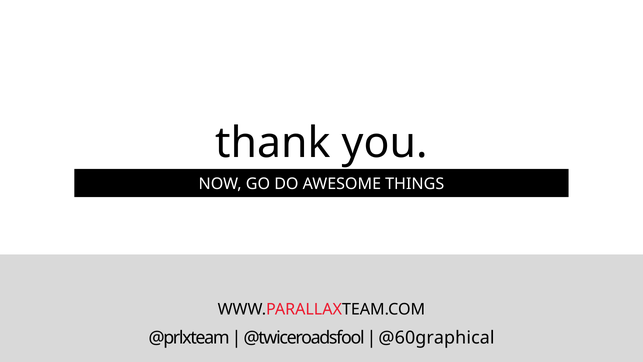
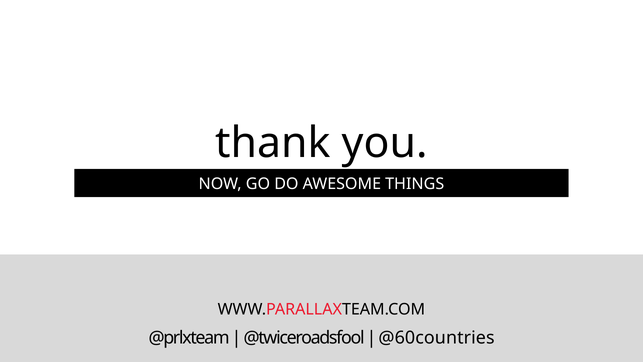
@60graphical: @60graphical -> @60countries
